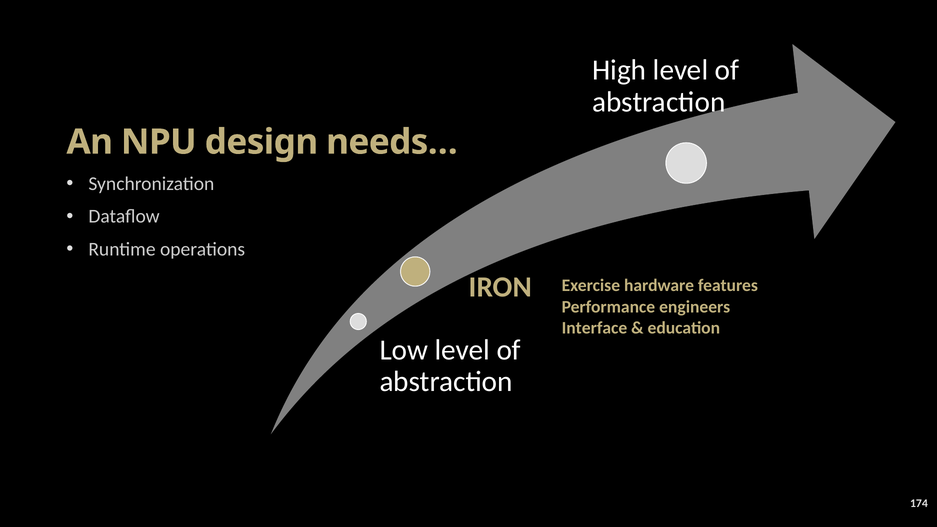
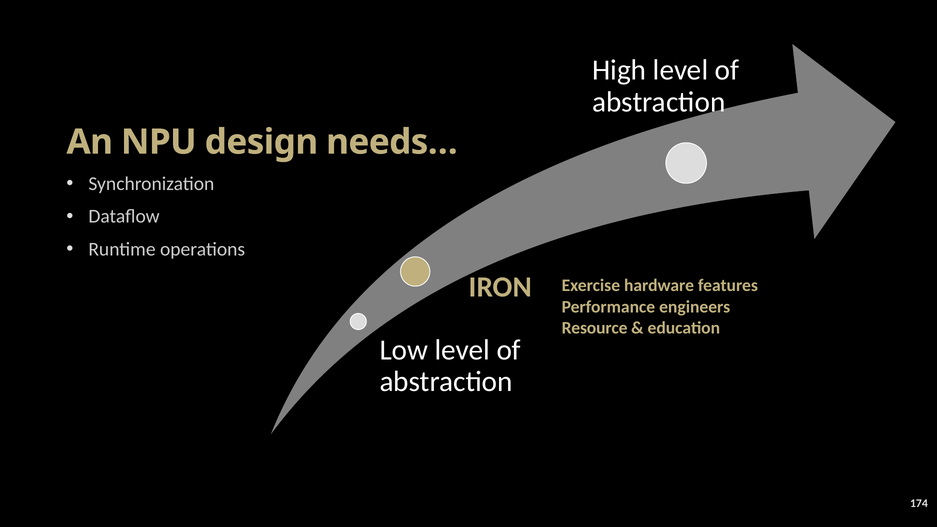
Interface: Interface -> Resource
